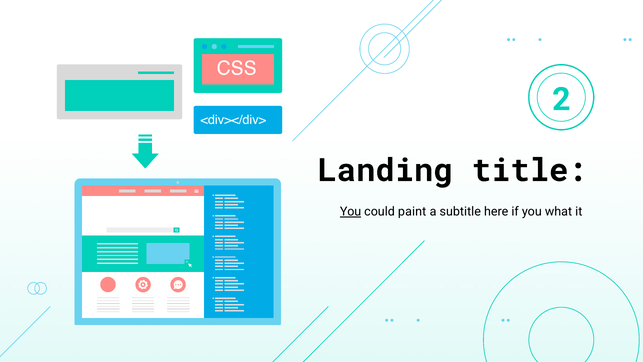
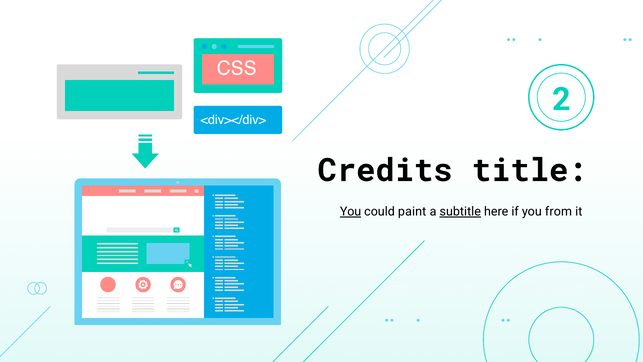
Landing: Landing -> Credits
subtitle underline: none -> present
what: what -> from
